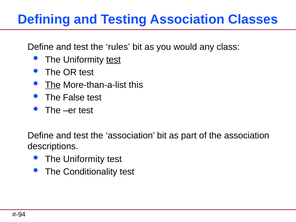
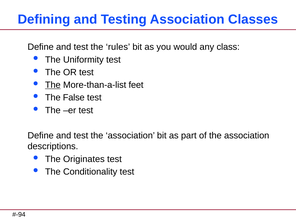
test at (113, 60) underline: present -> none
this: this -> feet
Uniformity at (84, 159): Uniformity -> Originates
